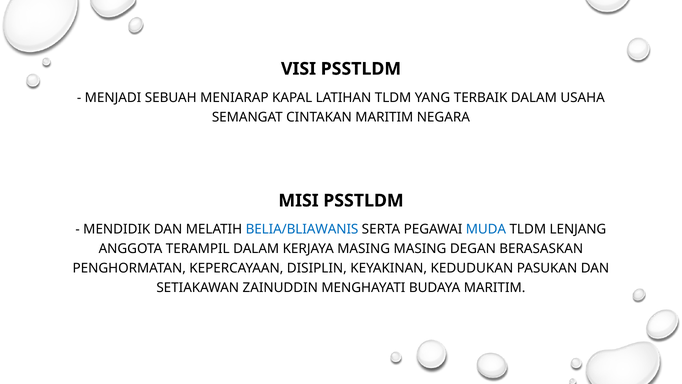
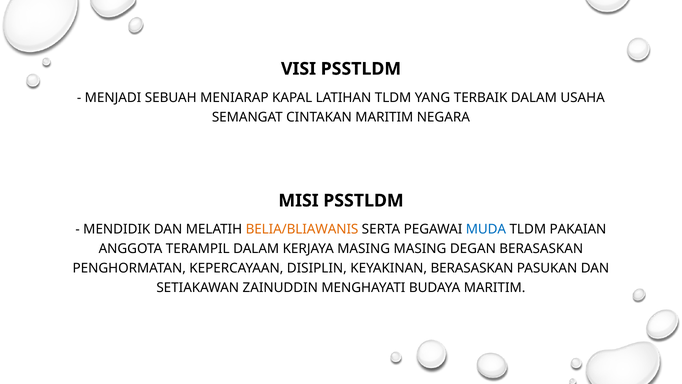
BELIA/BLIAWANIS colour: blue -> orange
LENJANG: LENJANG -> PAKAIAN
KEYAKINAN KEDUDUKAN: KEDUDUKAN -> BERASASKAN
